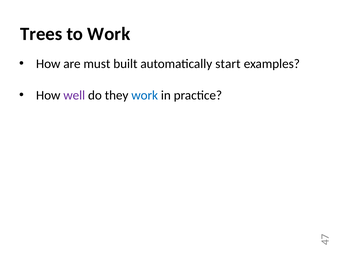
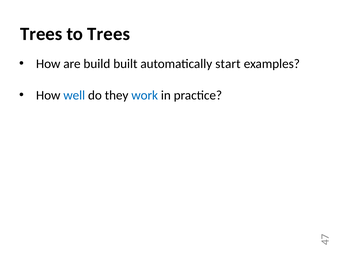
to Work: Work -> Trees
must: must -> build
well colour: purple -> blue
